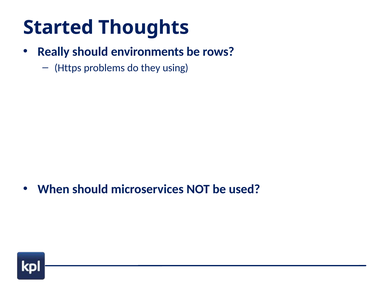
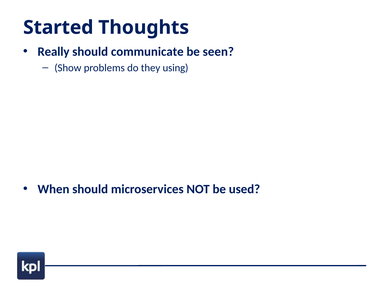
environments: environments -> communicate
rows: rows -> seen
Https: Https -> Show
